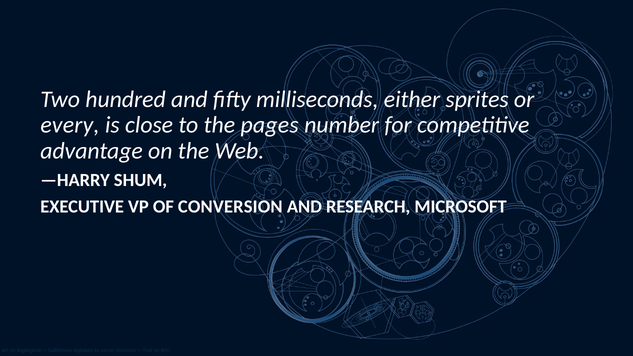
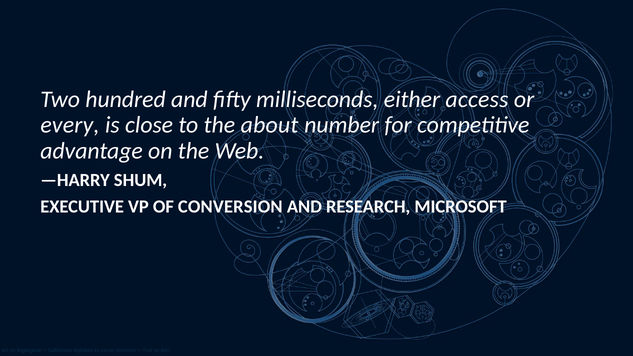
sprites: sprites -> access
pages: pages -> about
